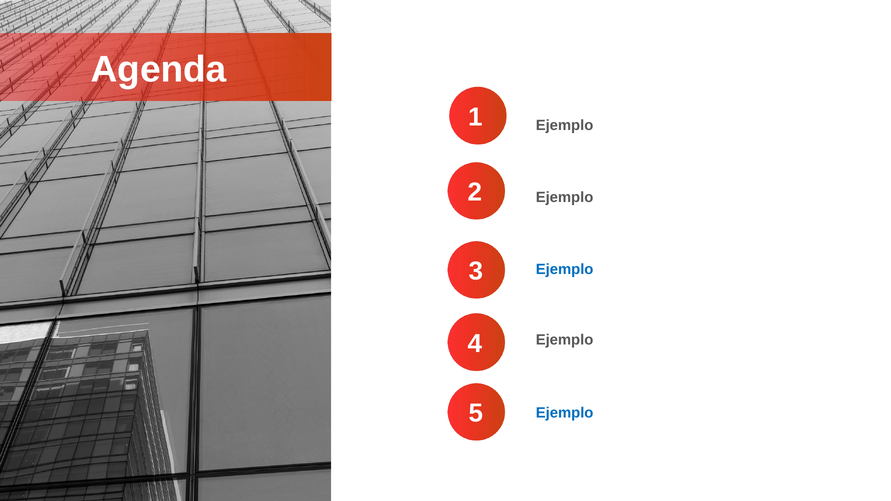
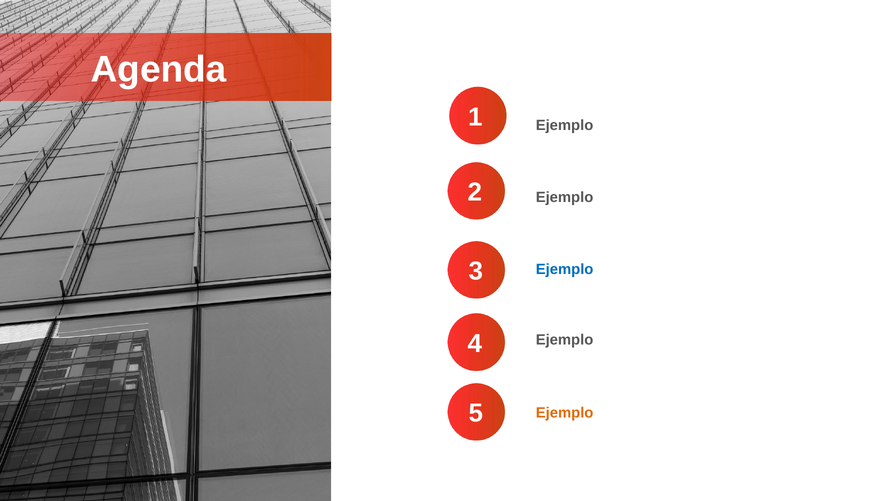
Ejemplo at (565, 413) colour: blue -> orange
